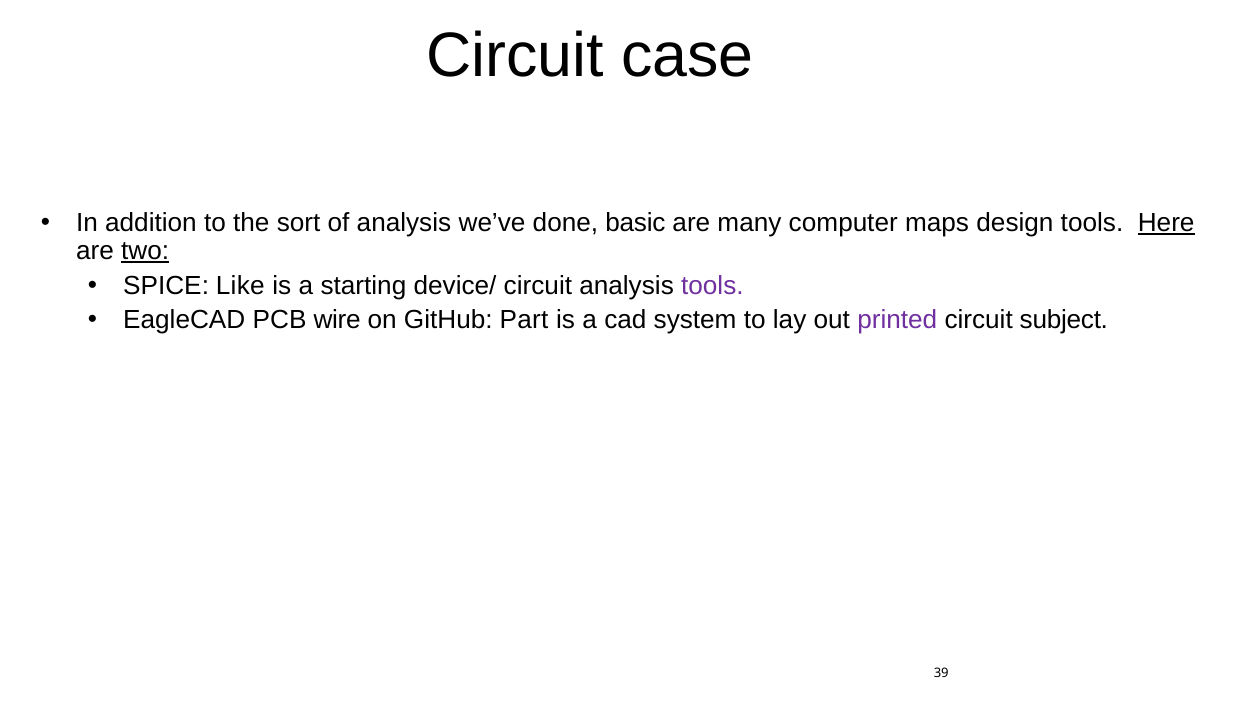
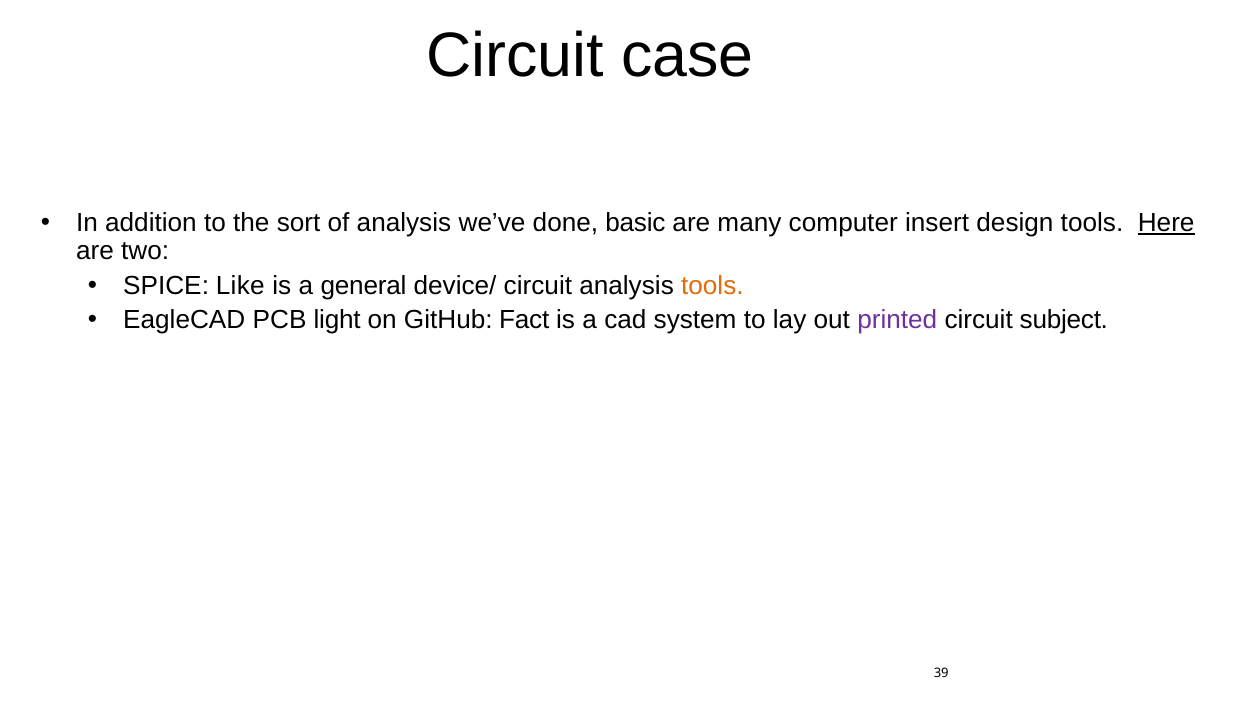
maps: maps -> insert
two underline: present -> none
starting: starting -> general
tools at (712, 285) colour: purple -> orange
wire: wire -> light
Part: Part -> Fact
